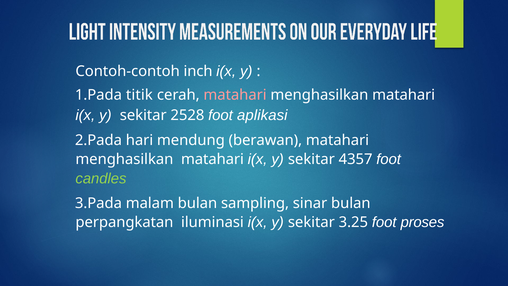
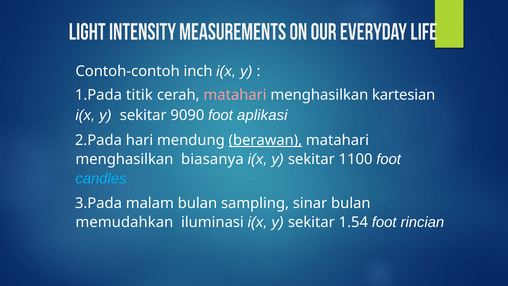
matahari at (404, 95): matahari -> kartesian
2528: 2528 -> 9090
berawan underline: none -> present
matahari at (212, 159): matahari -> biasanya
4357: 4357 -> 1100
candles colour: light green -> light blue
perpangkatan: perpangkatan -> memudahkan
3.25: 3.25 -> 1.54
proses: proses -> rincian
